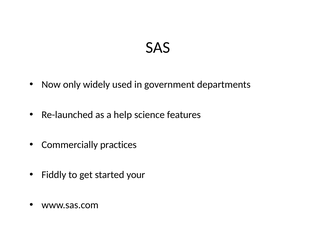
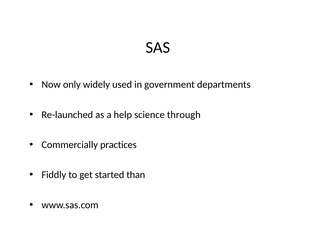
features: features -> through
your: your -> than
